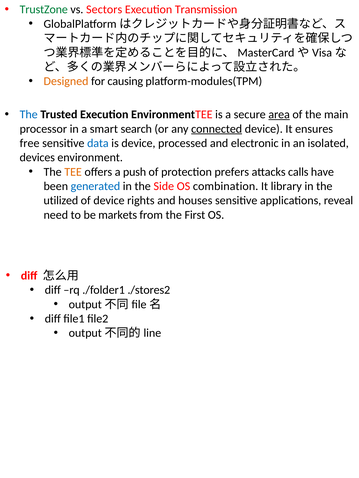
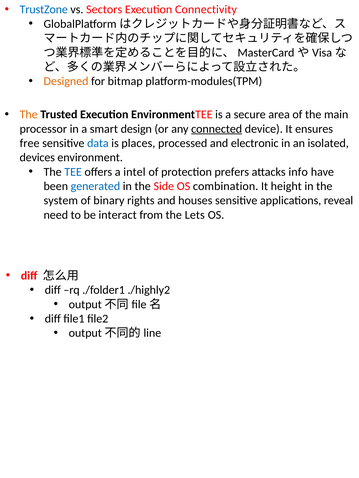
TrustZone colour: green -> blue
Transmission: Transmission -> Connectivity
causing: causing -> bitmap
The at (29, 115) colour: blue -> orange
area underline: present -> none
search: search -> design
is device: device -> places
TEE colour: orange -> blue
push: push -> intel
calls: calls -> info
library: library -> height
utilized: utilized -> system
of device: device -> binary
markets: markets -> interact
First: First -> Lets
./stores2: ./stores2 -> ./highly2
